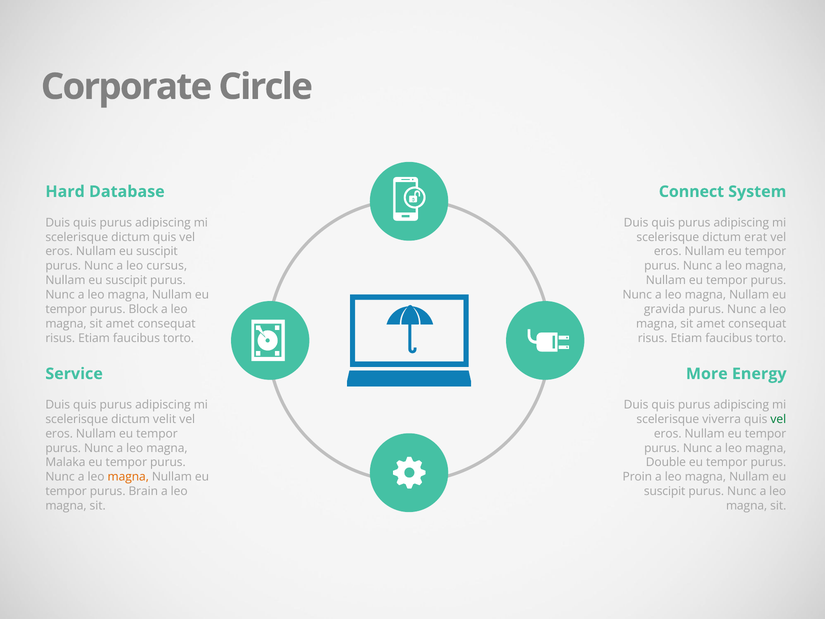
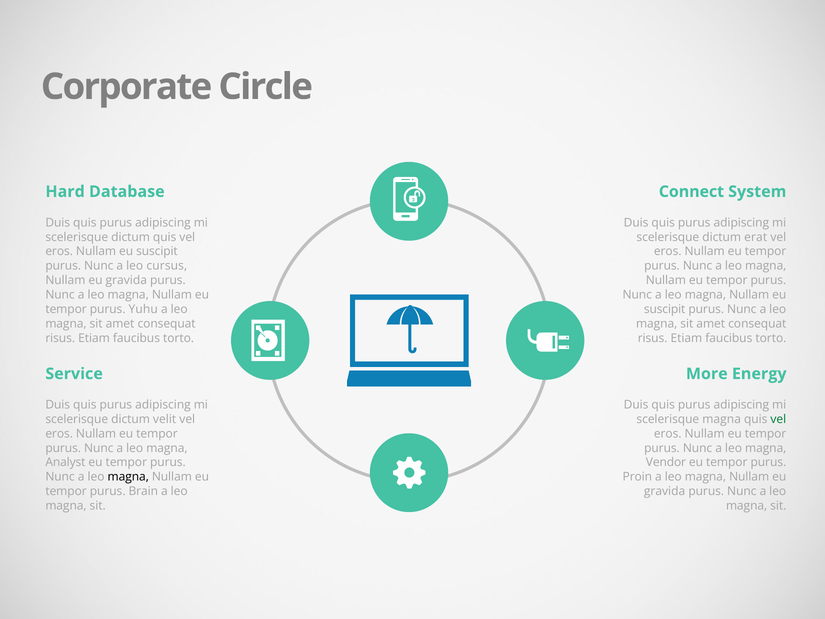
suscipit at (126, 280): suscipit -> gravida
Block: Block -> Yuhu
gravida at (665, 309): gravida -> suscipit
scelerisque viverra: viverra -> magna
Malaka: Malaka -> Analyst
Double: Double -> Vendor
magna at (128, 477) colour: orange -> black
suscipit at (665, 491): suscipit -> gravida
